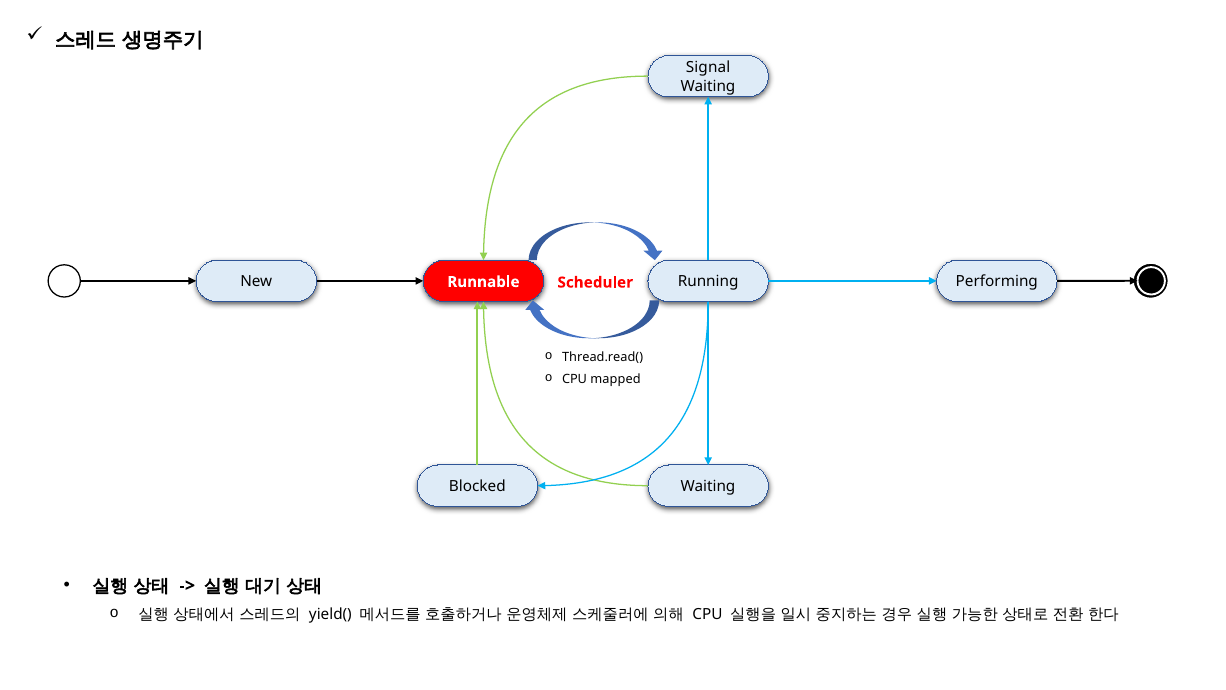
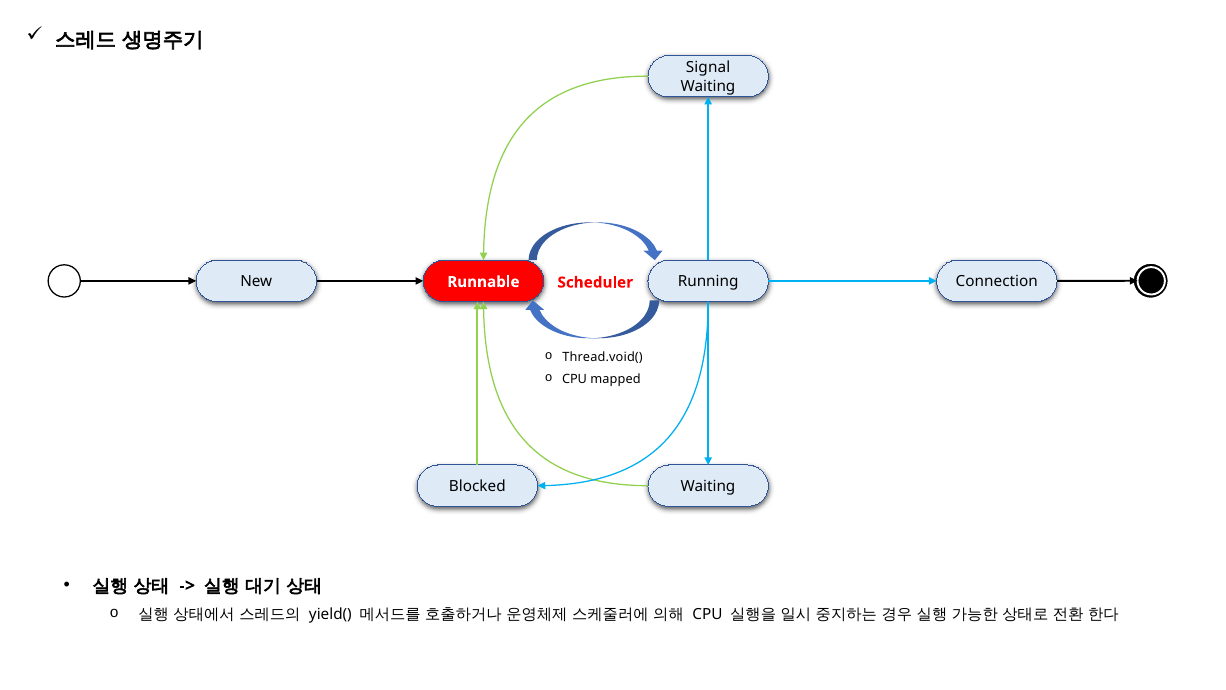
Performing: Performing -> Connection
Thread.read(: Thread.read( -> Thread.void(
